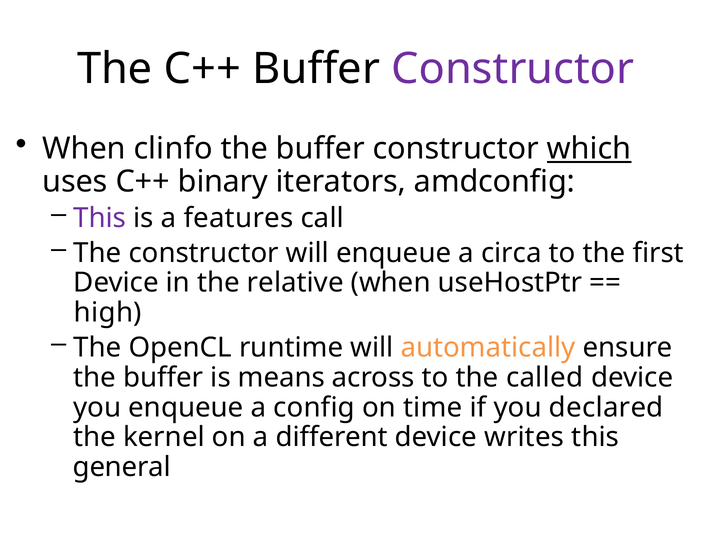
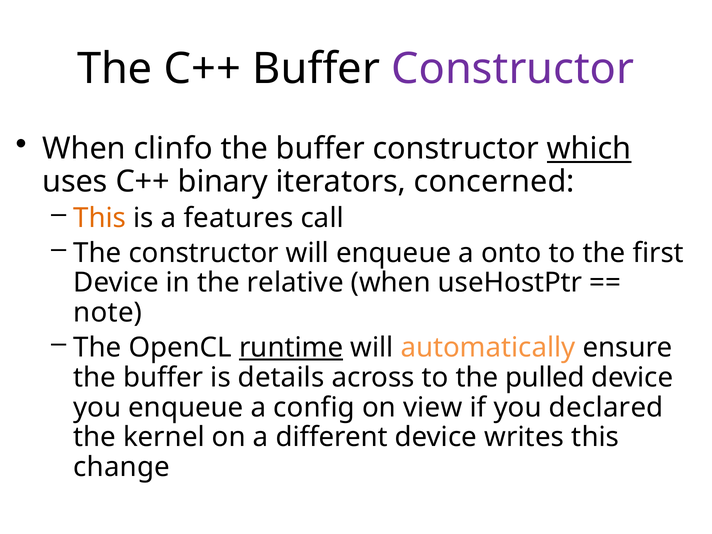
amdconfig: amdconfig -> concerned
This at (100, 218) colour: purple -> orange
circa: circa -> onto
high: high -> note
runtime underline: none -> present
means: means -> details
called: called -> pulled
time: time -> view
general: general -> change
